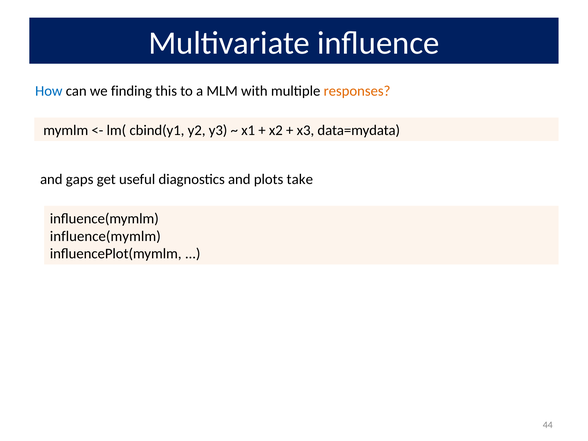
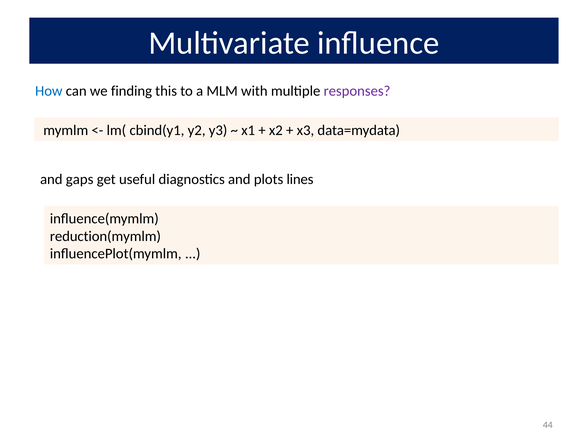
responses colour: orange -> purple
take: take -> lines
influence(mymlm at (105, 236): influence(mymlm -> reduction(mymlm
